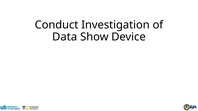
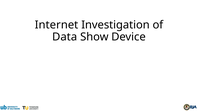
Conduct: Conduct -> Internet
